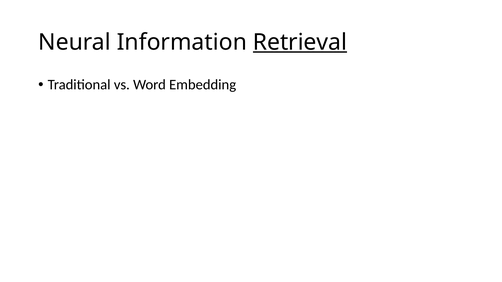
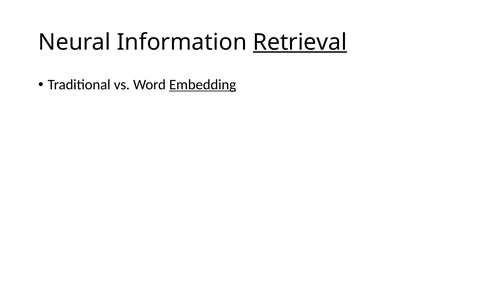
Embedding underline: none -> present
